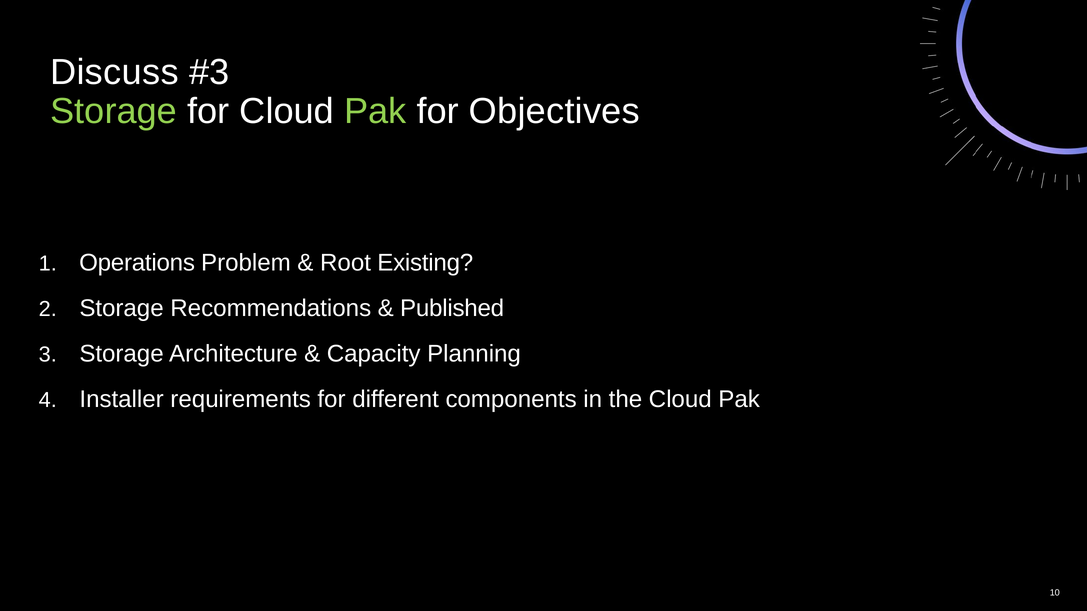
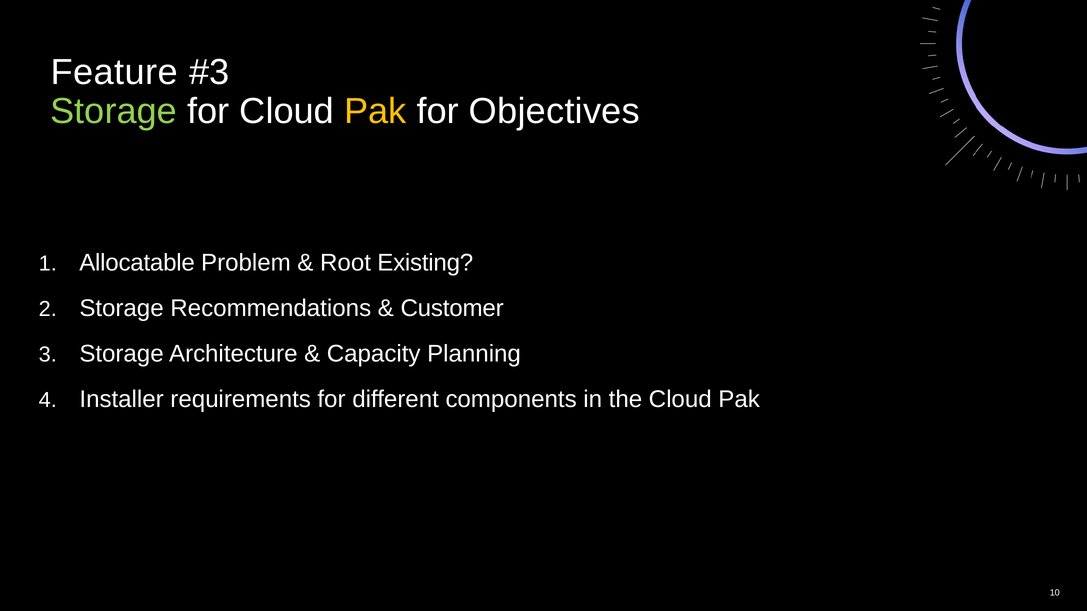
Discuss: Discuss -> Feature
Pak at (375, 111) colour: light green -> yellow
Operations: Operations -> Allocatable
Published: Published -> Customer
